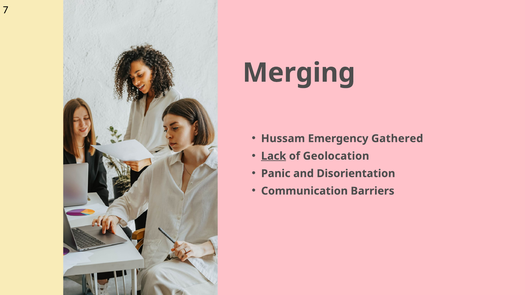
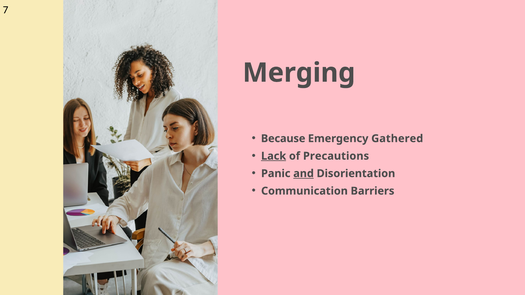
Hussam: Hussam -> Because
Geolocation: Geolocation -> Precautions
and underline: none -> present
